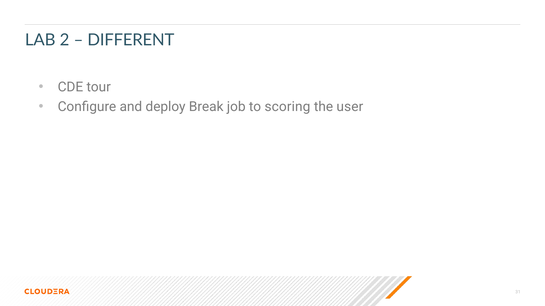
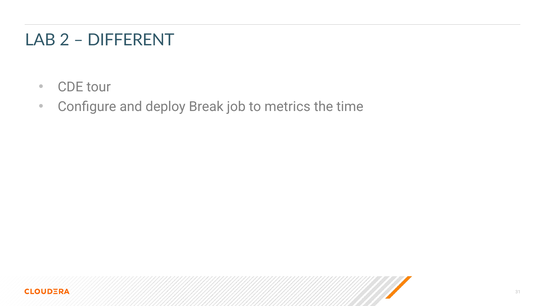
scoring: scoring -> metrics
user: user -> time
